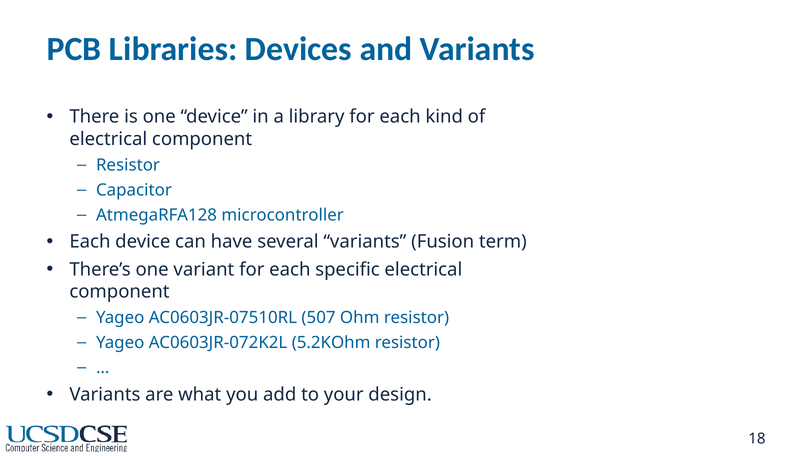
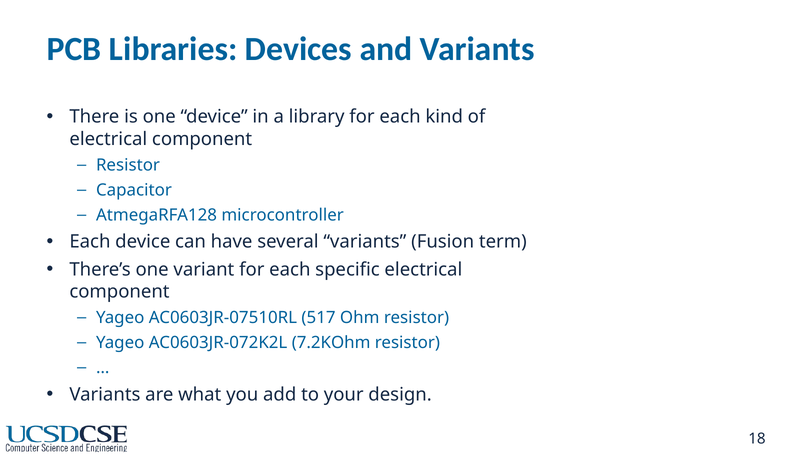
507: 507 -> 517
5.2KOhm: 5.2KOhm -> 7.2KOhm
